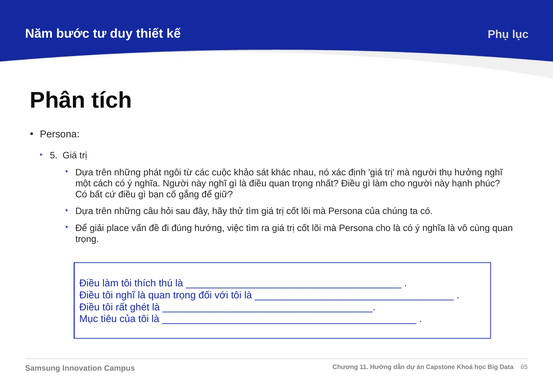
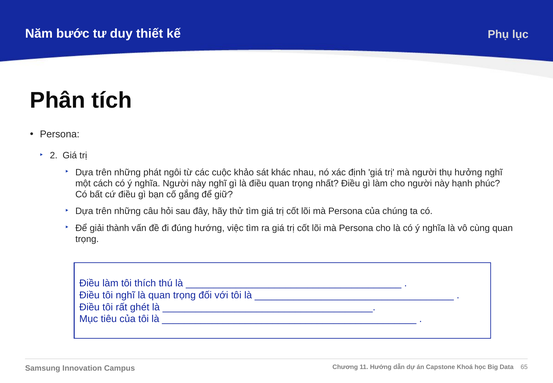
5: 5 -> 2
place: place -> thành
